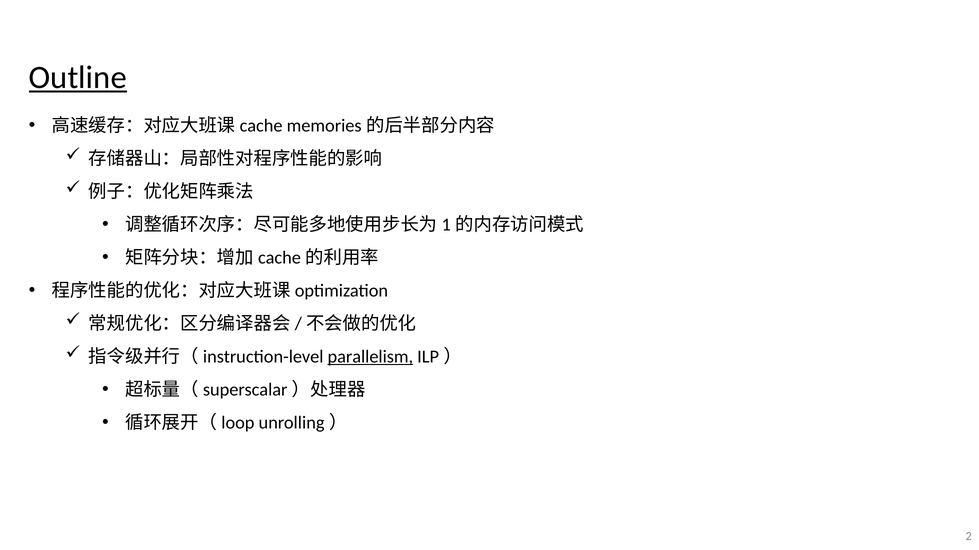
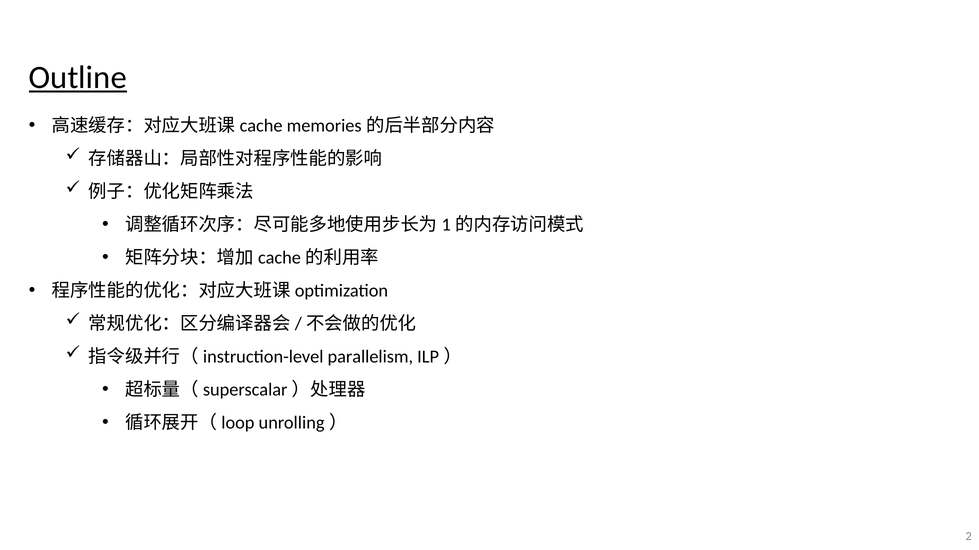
parallelism underline: present -> none
